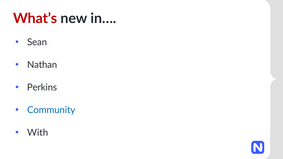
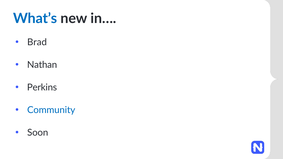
What’s colour: red -> blue
Sean: Sean -> Brad
With: With -> Soon
